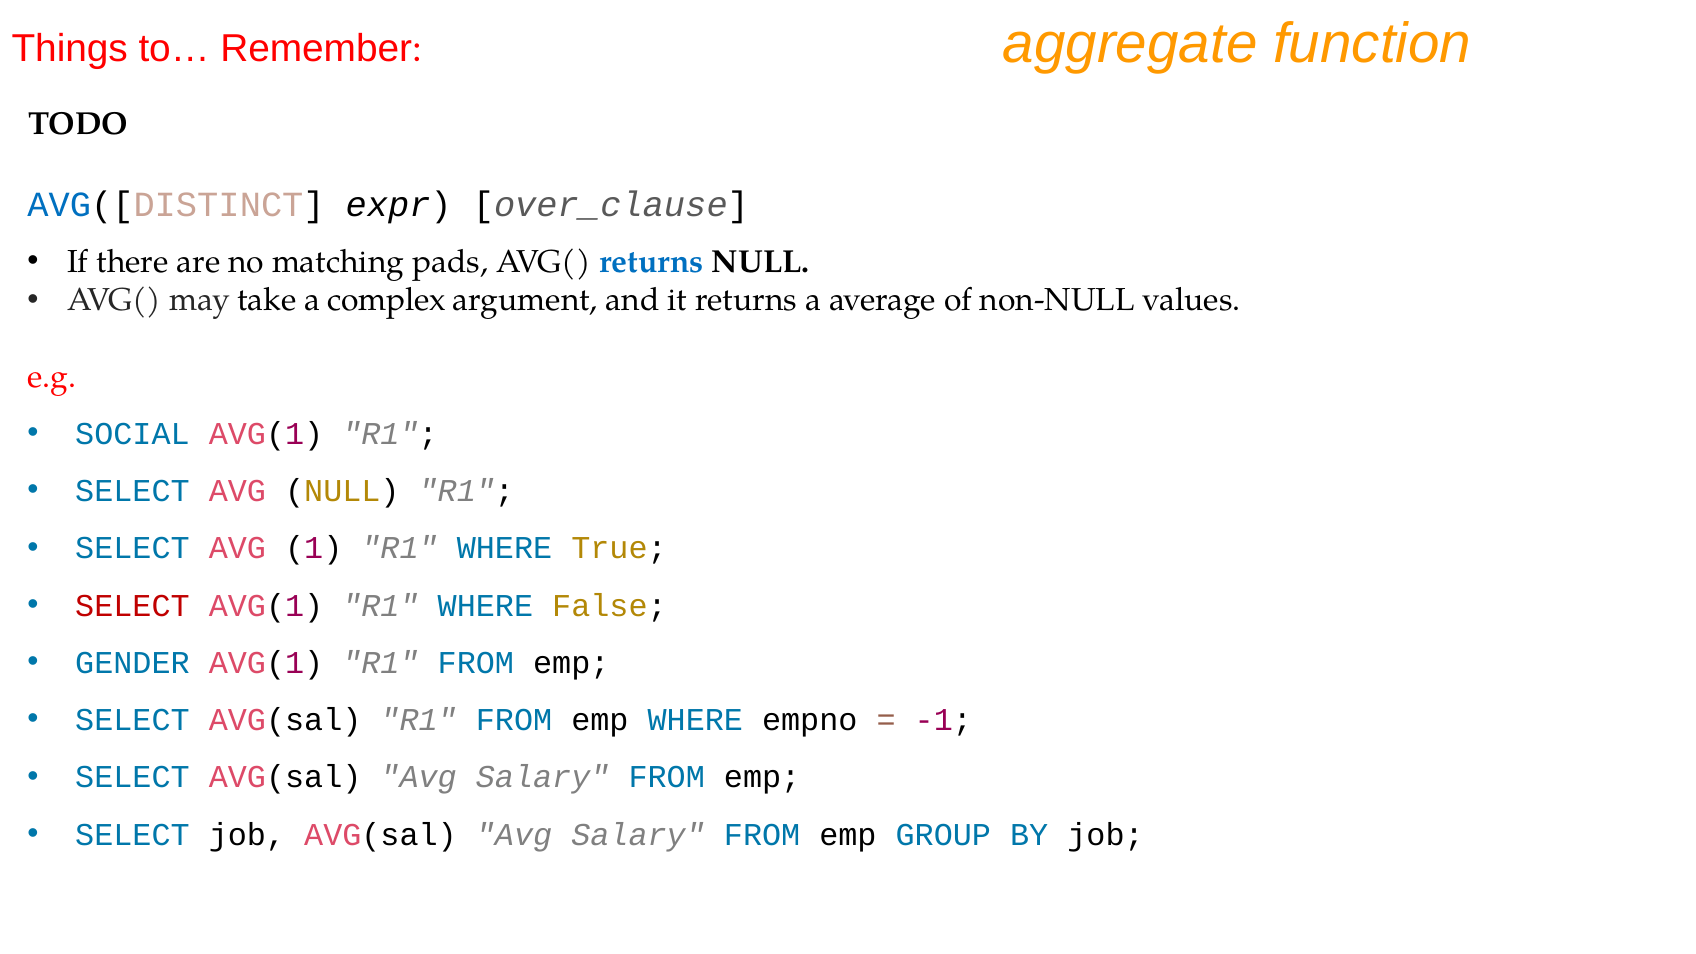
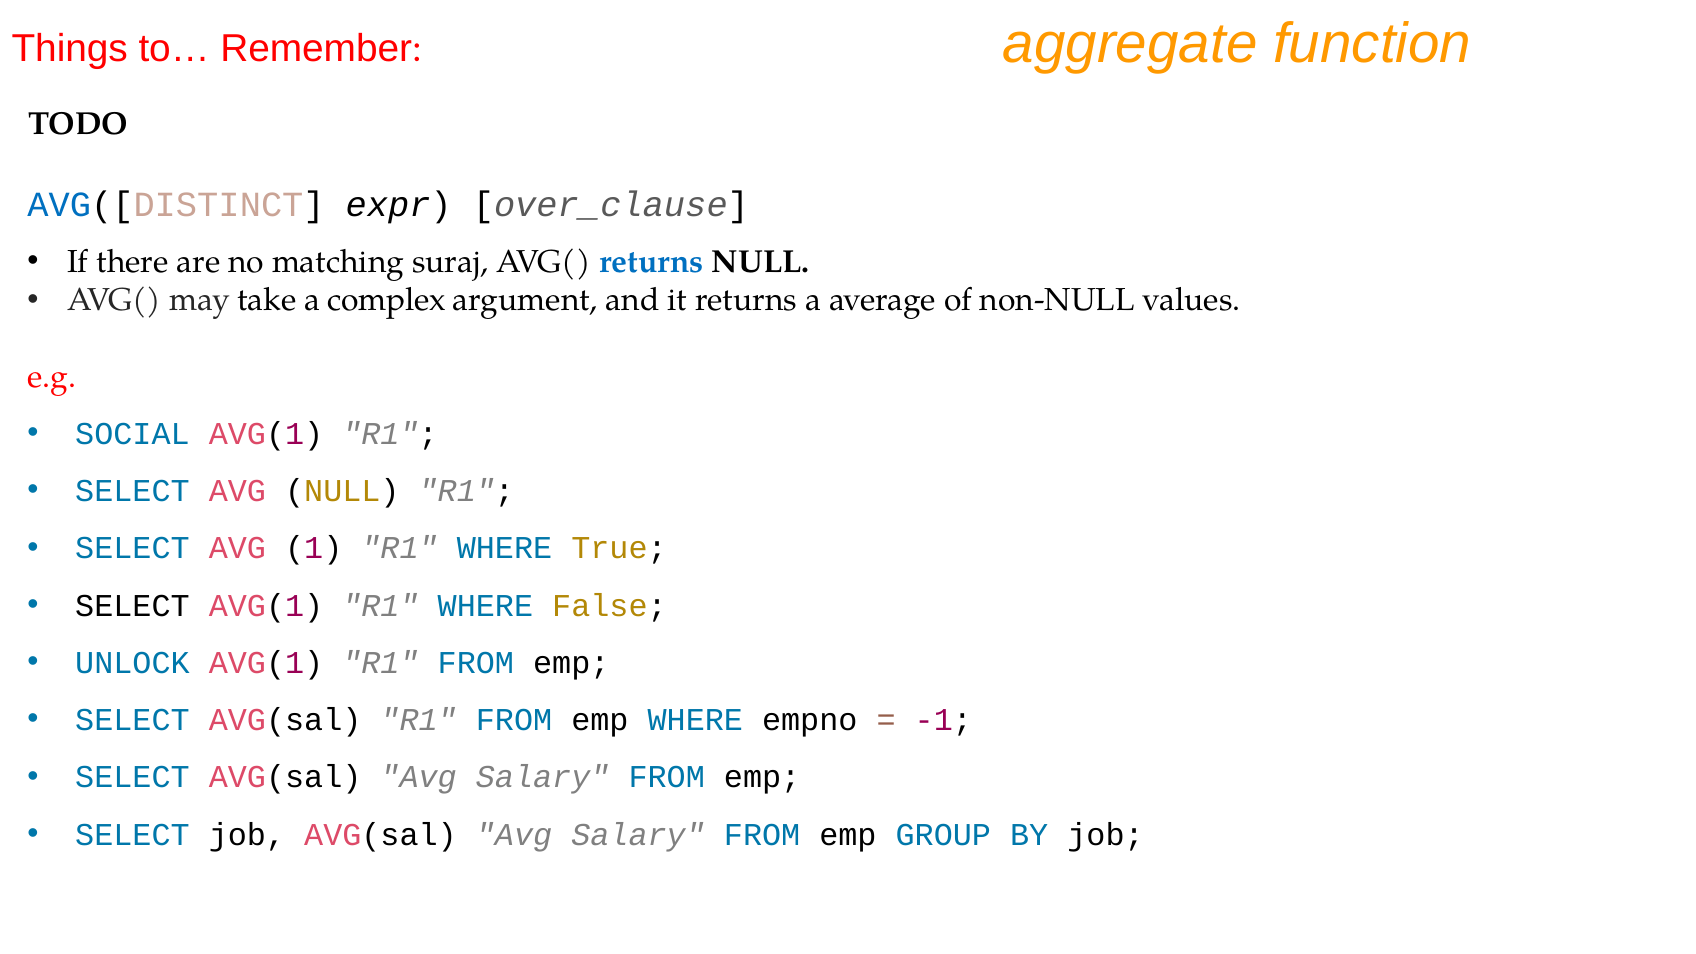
pads: pads -> suraj
SELECT at (132, 606) colour: red -> black
GENDER: GENDER -> UNLOCK
